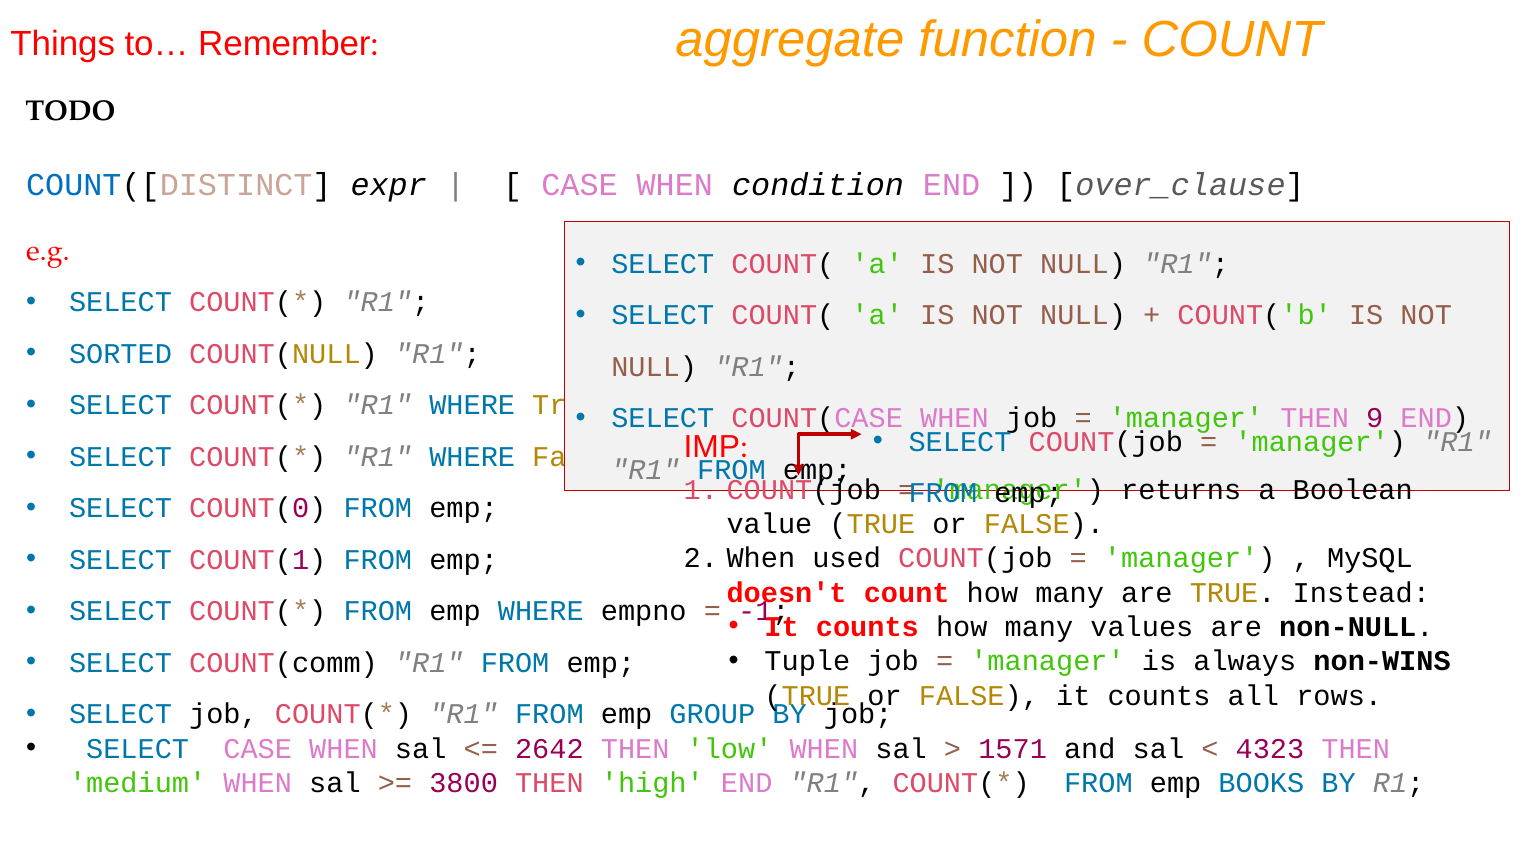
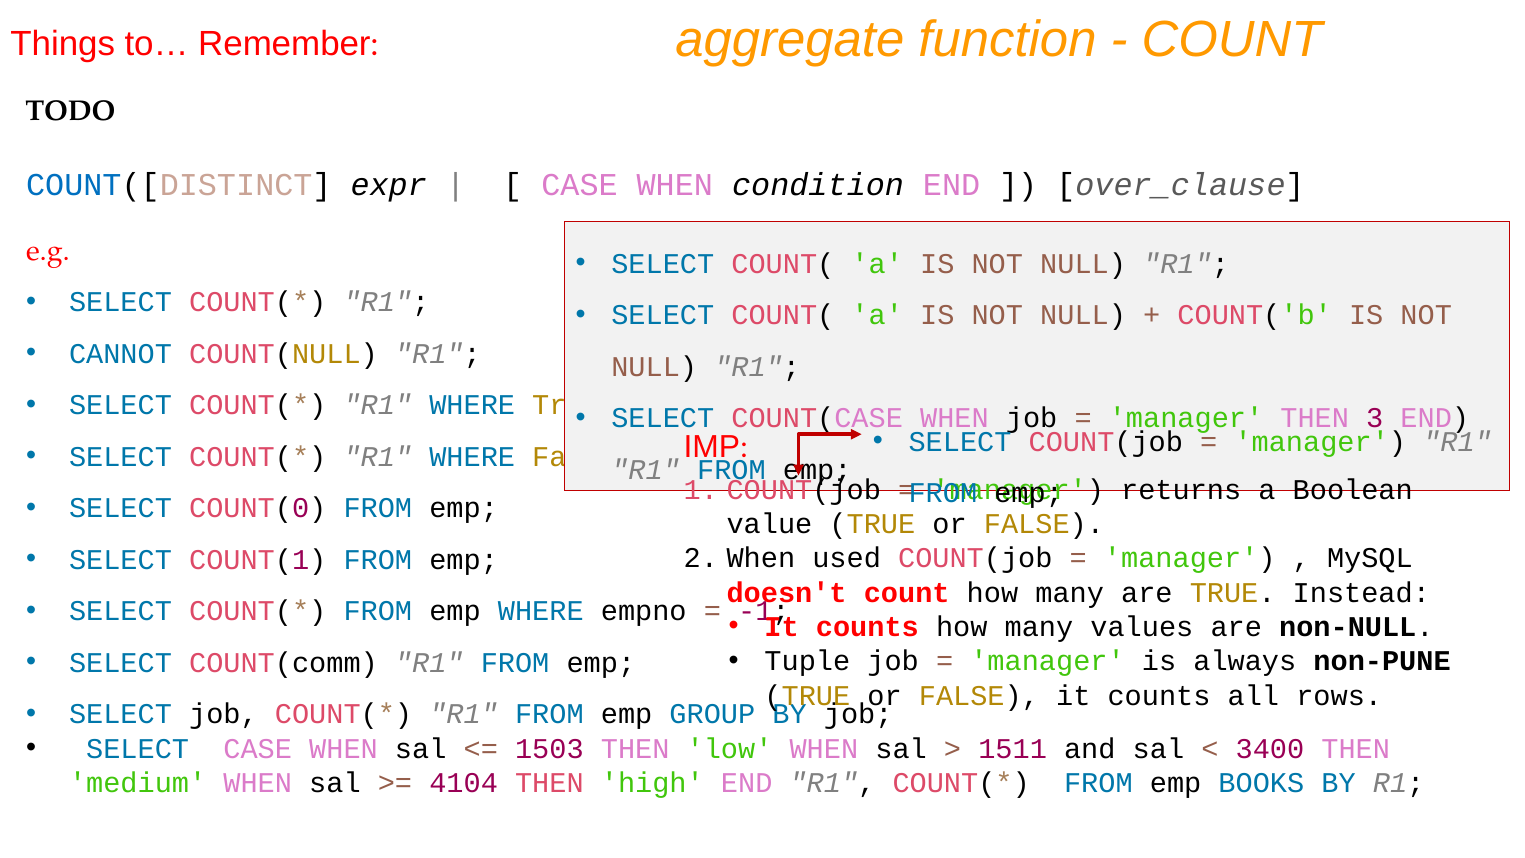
SORTED: SORTED -> CANNOT
9: 9 -> 3
non-WINS: non-WINS -> non-PUNE
2642: 2642 -> 1503
1571: 1571 -> 1511
4323: 4323 -> 3400
3800: 3800 -> 4104
